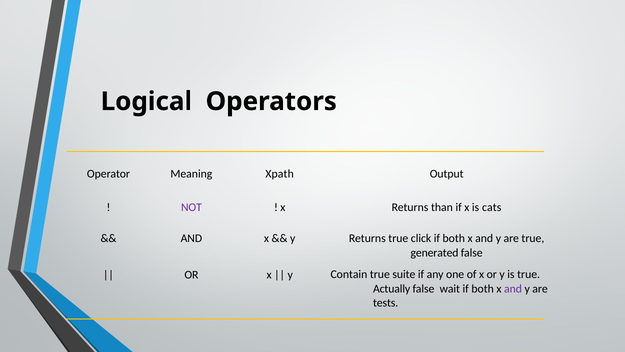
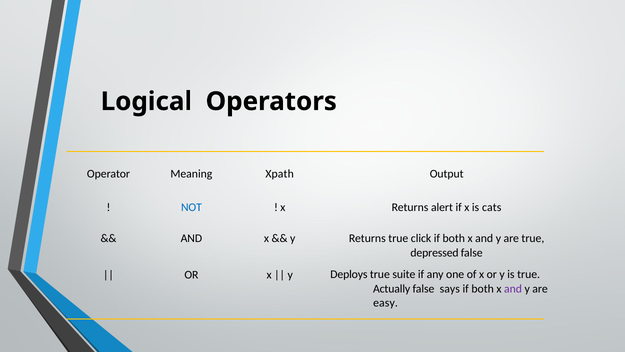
NOT colour: purple -> blue
than: than -> alert
generated: generated -> depressed
Contain: Contain -> Deploys
wait: wait -> says
tests: tests -> easy
